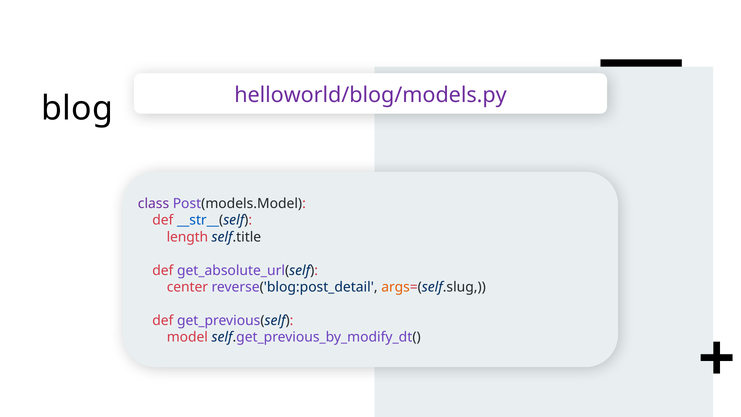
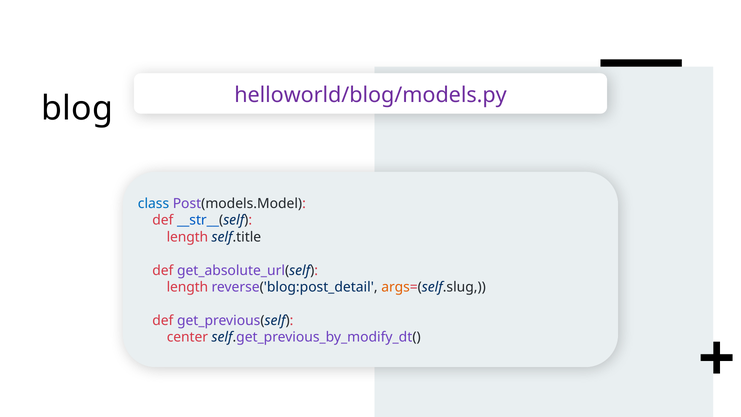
class colour: purple -> blue
center at (187, 287): center -> length
model: model -> center
